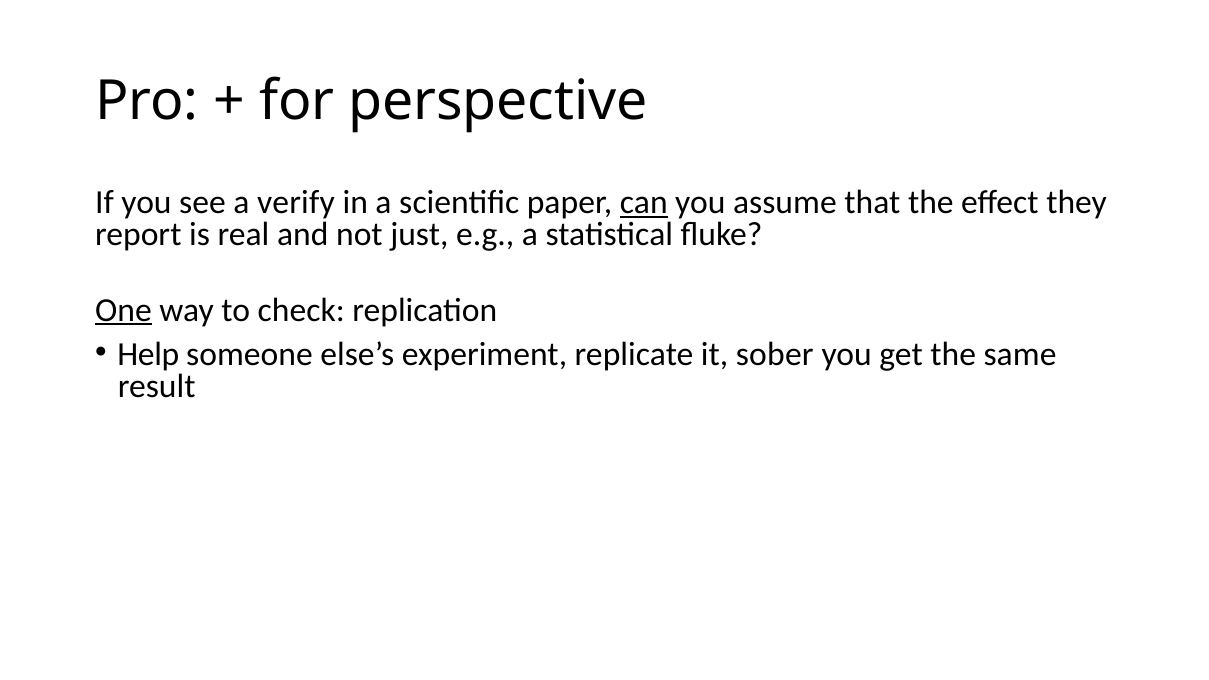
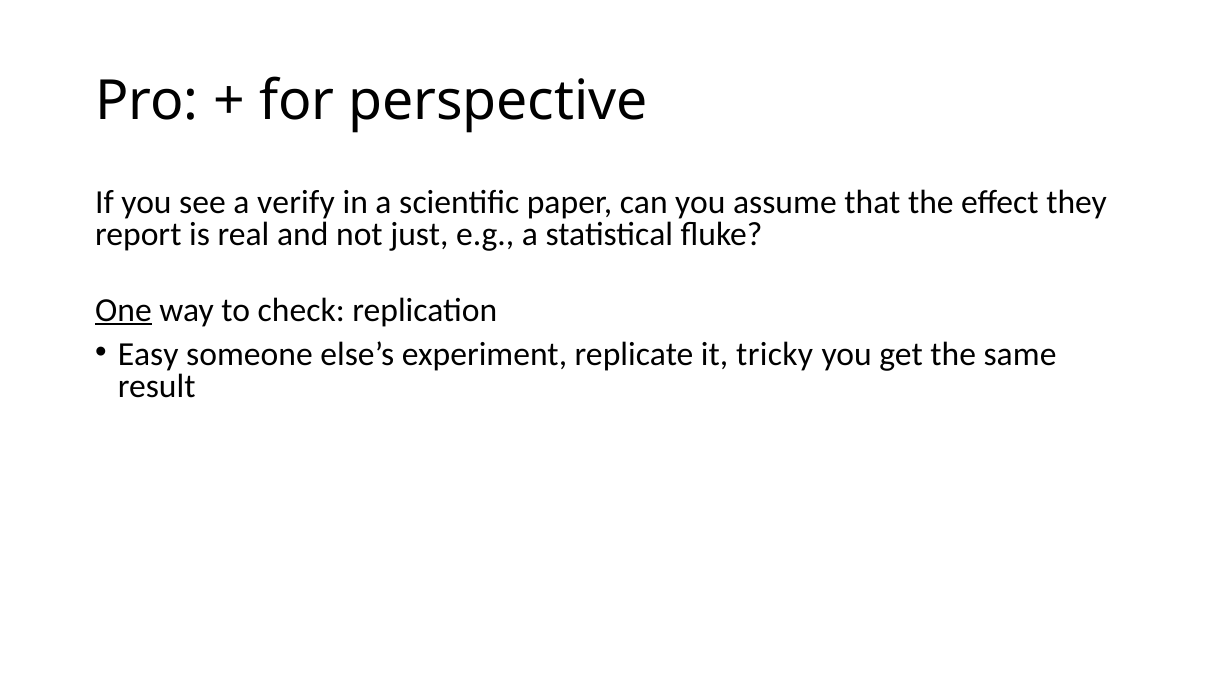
can underline: present -> none
Help: Help -> Easy
sober: sober -> tricky
